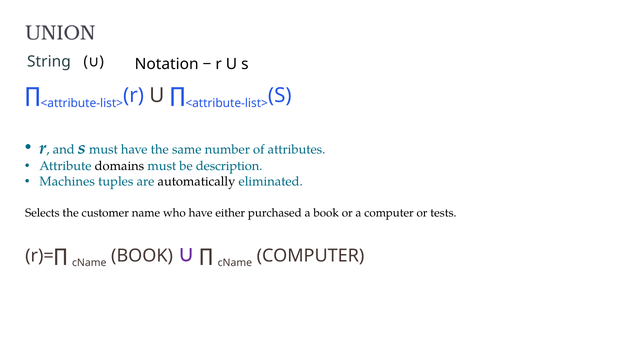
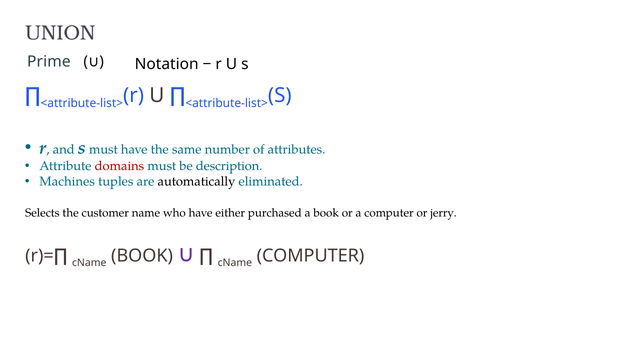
String: String -> Prime
domains colour: black -> red
tests: tests -> jerry
